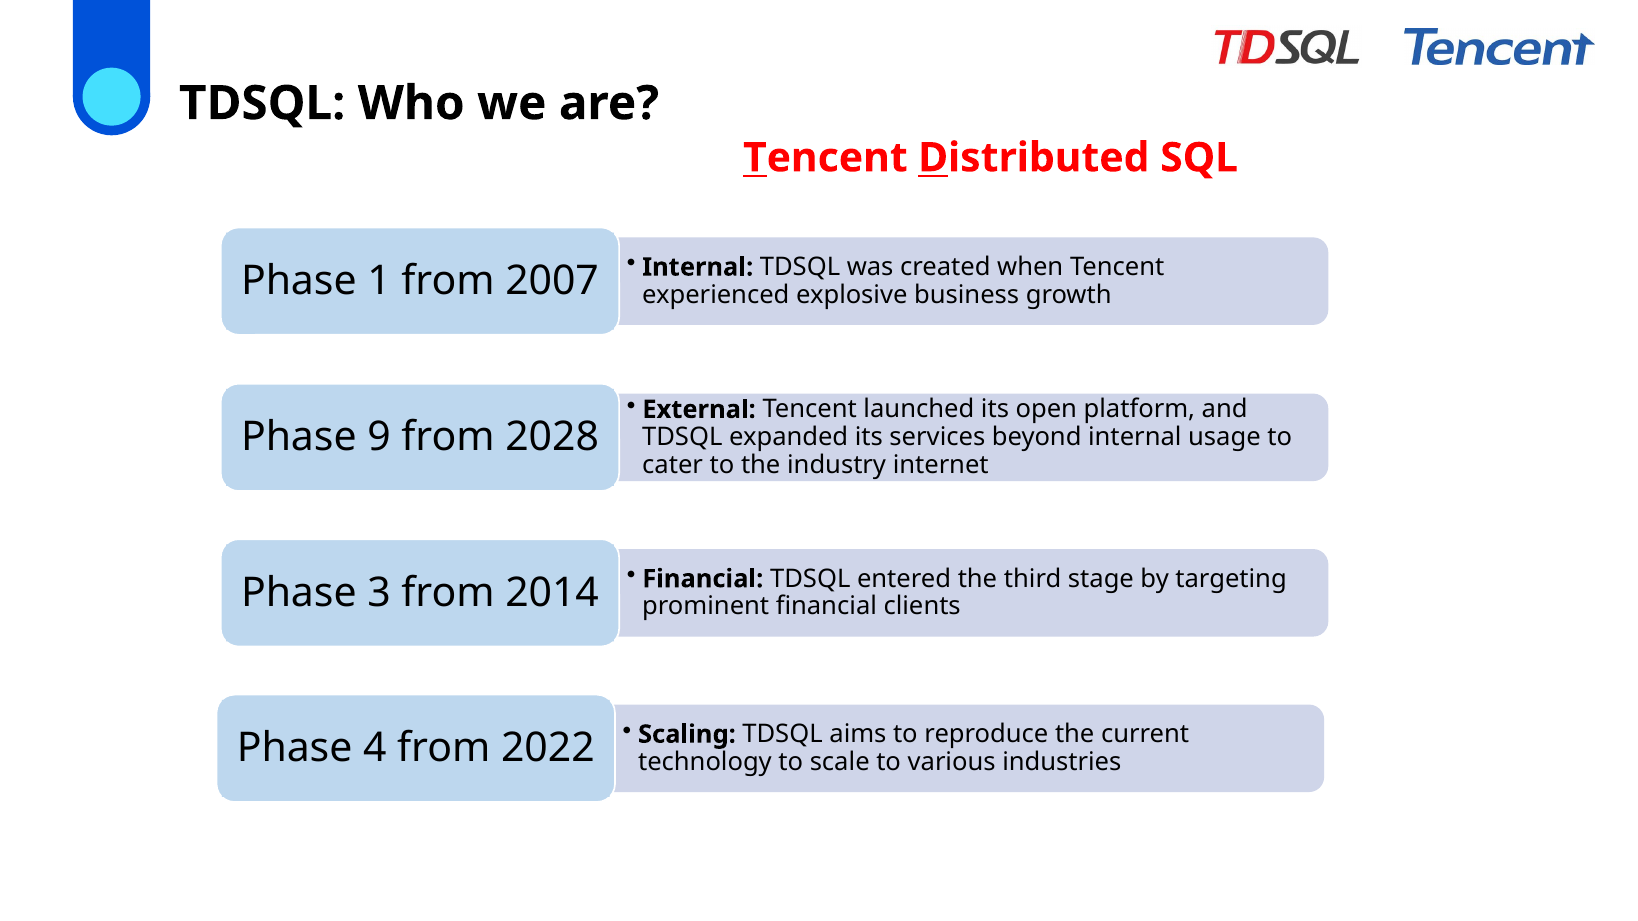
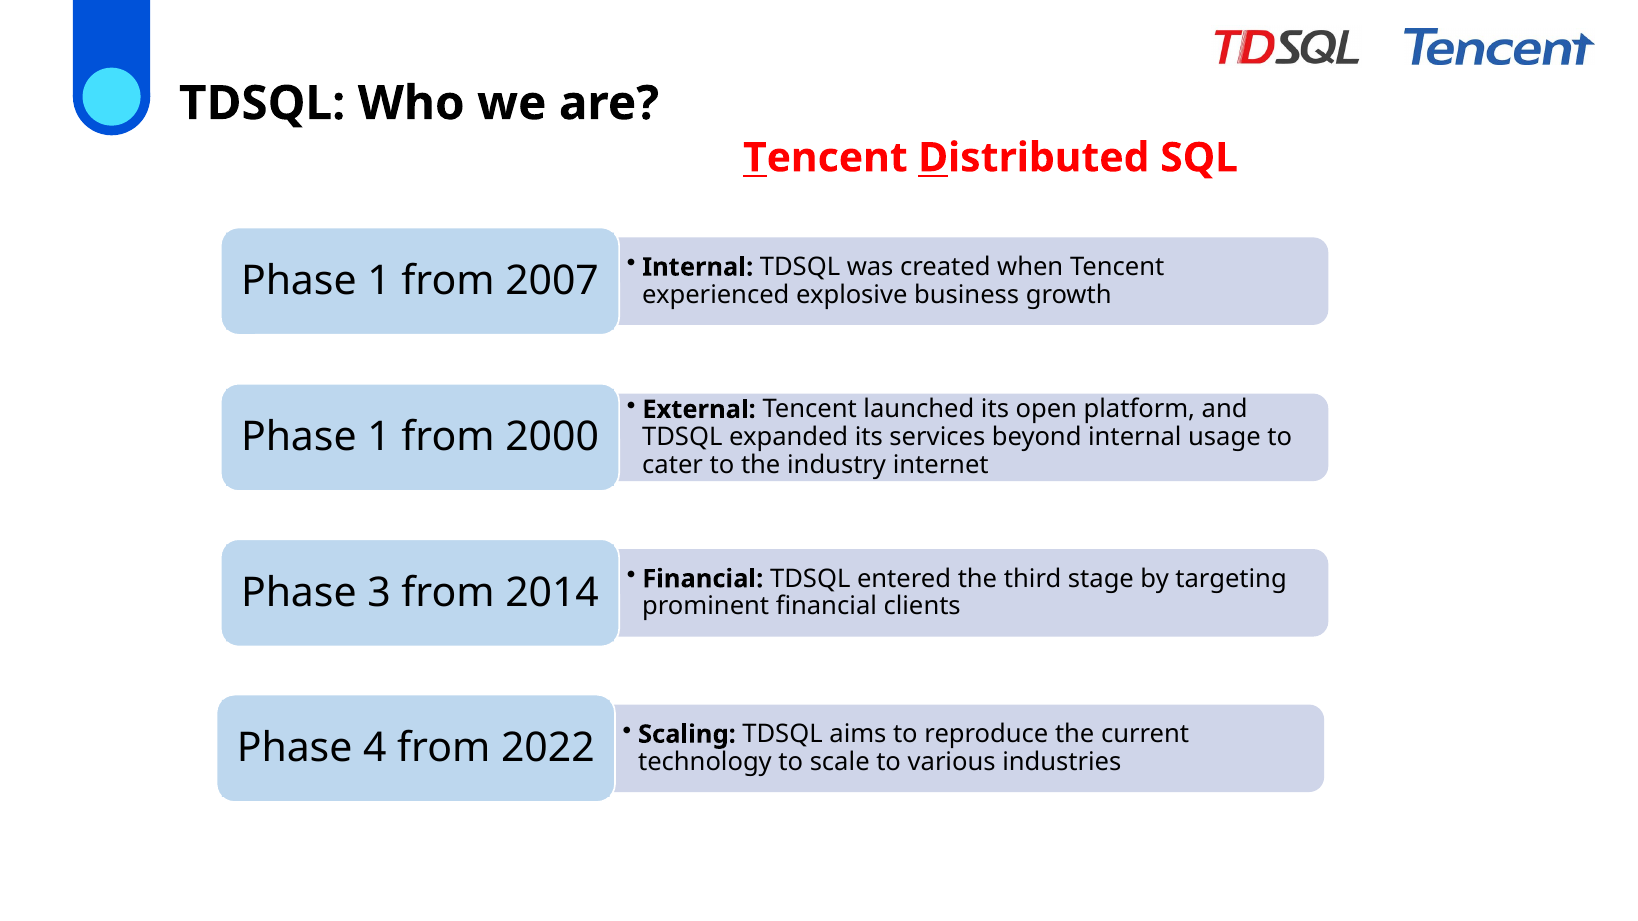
9 at (379, 437): 9 -> 1
2028: 2028 -> 2000
